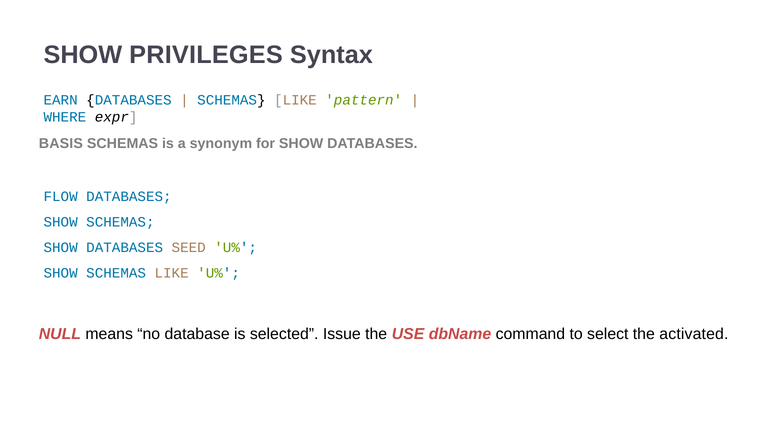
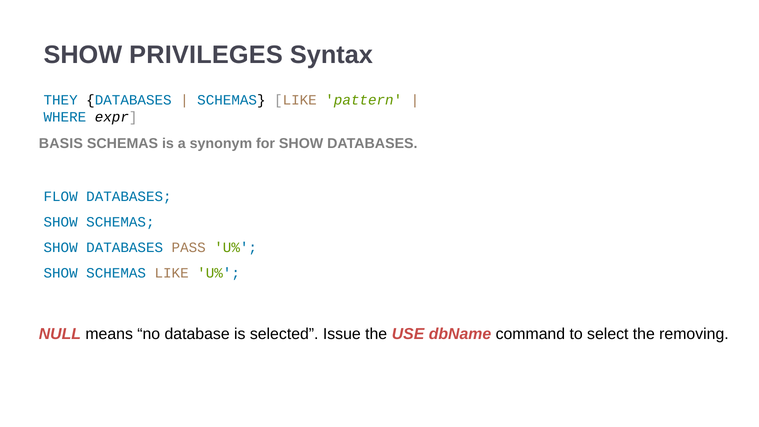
EARN: EARN -> THEY
SEED: SEED -> PASS
activated: activated -> removing
